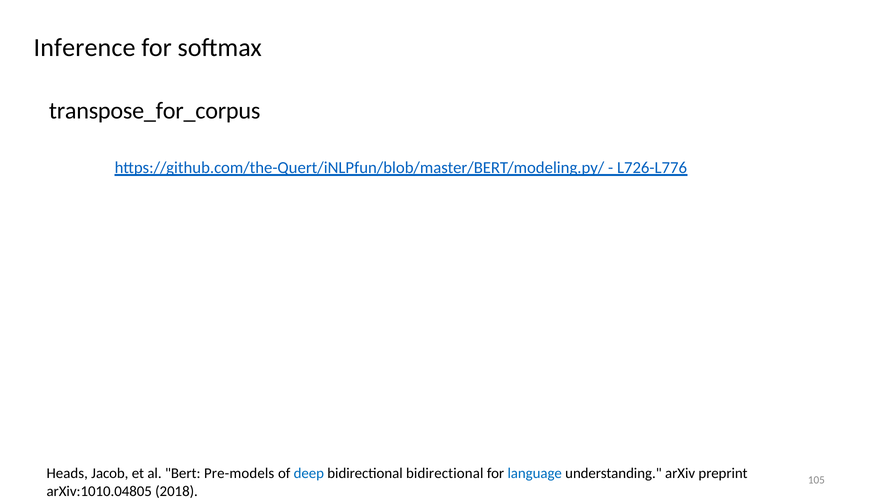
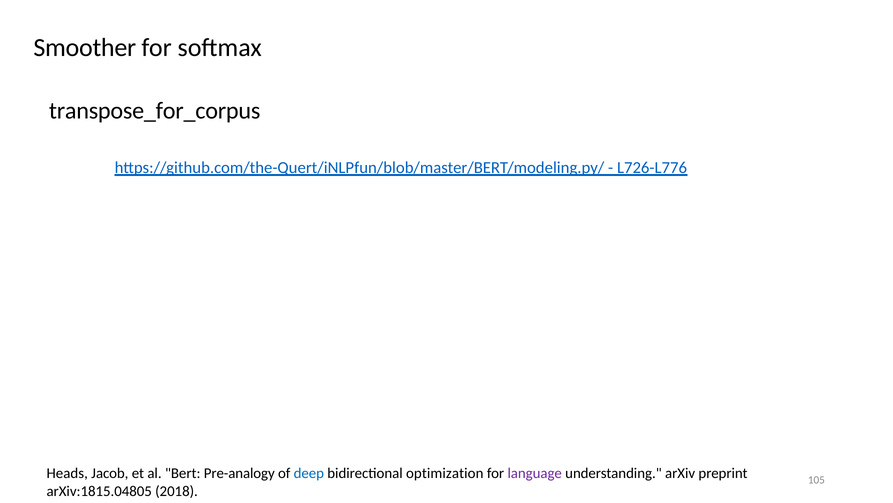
Inference: Inference -> Smoother
Pre-models: Pre-models -> Pre-analogy
bidirectional bidirectional: bidirectional -> optimization
language colour: blue -> purple
arXiv:1010.04805: arXiv:1010.04805 -> arXiv:1815.04805
